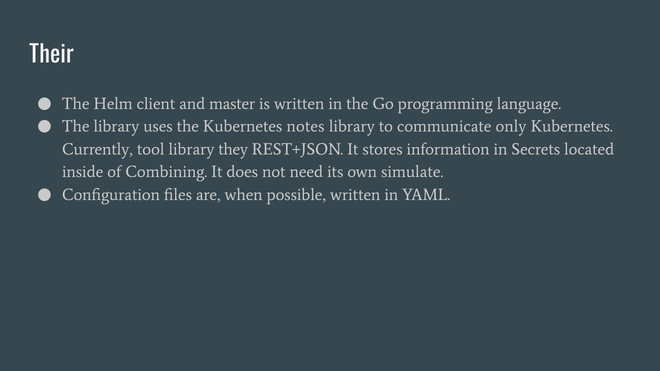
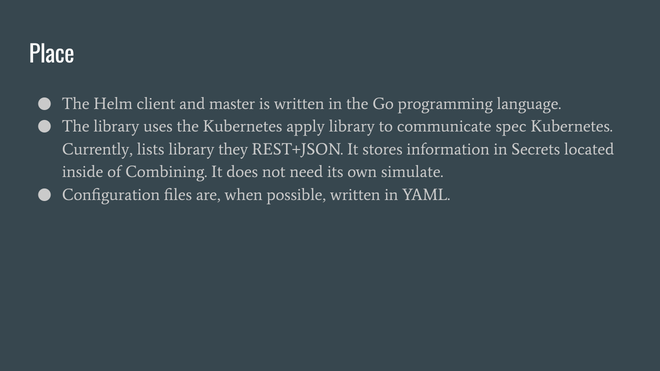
Their: Their -> Place
notes: notes -> apply
only: only -> spec
tool: tool -> lists
